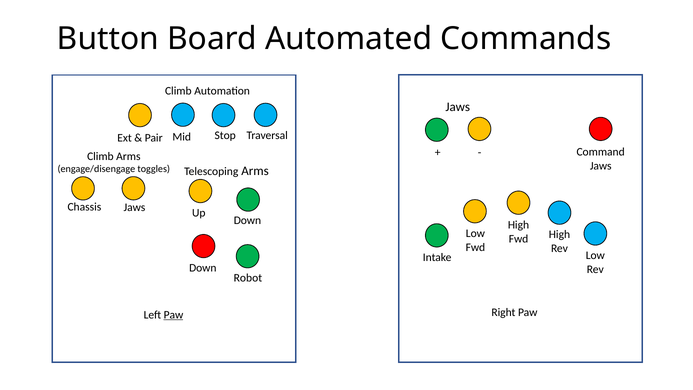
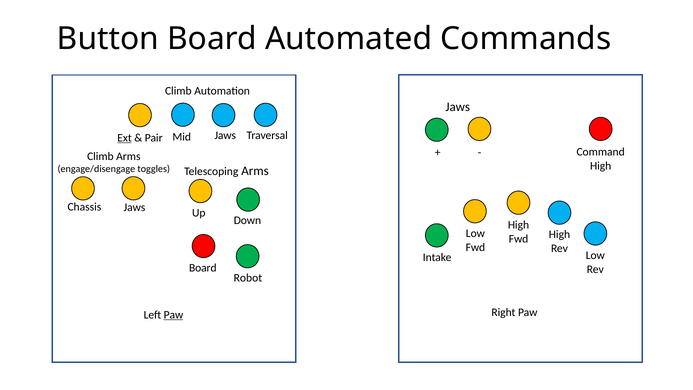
Stop at (225, 135): Stop -> Jaws
Ext underline: none -> present
Jaws at (601, 166): Jaws -> High
Down at (203, 268): Down -> Board
